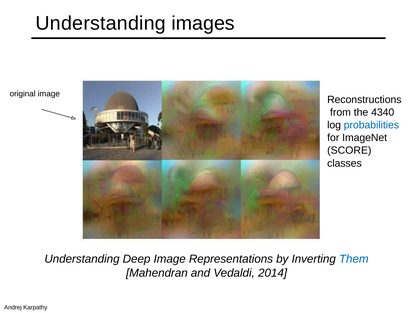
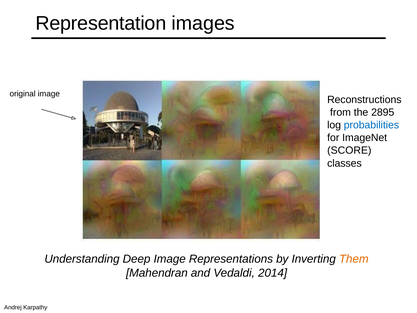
Understanding at (101, 23): Understanding -> Representation
4340: 4340 -> 2895
Them colour: blue -> orange
